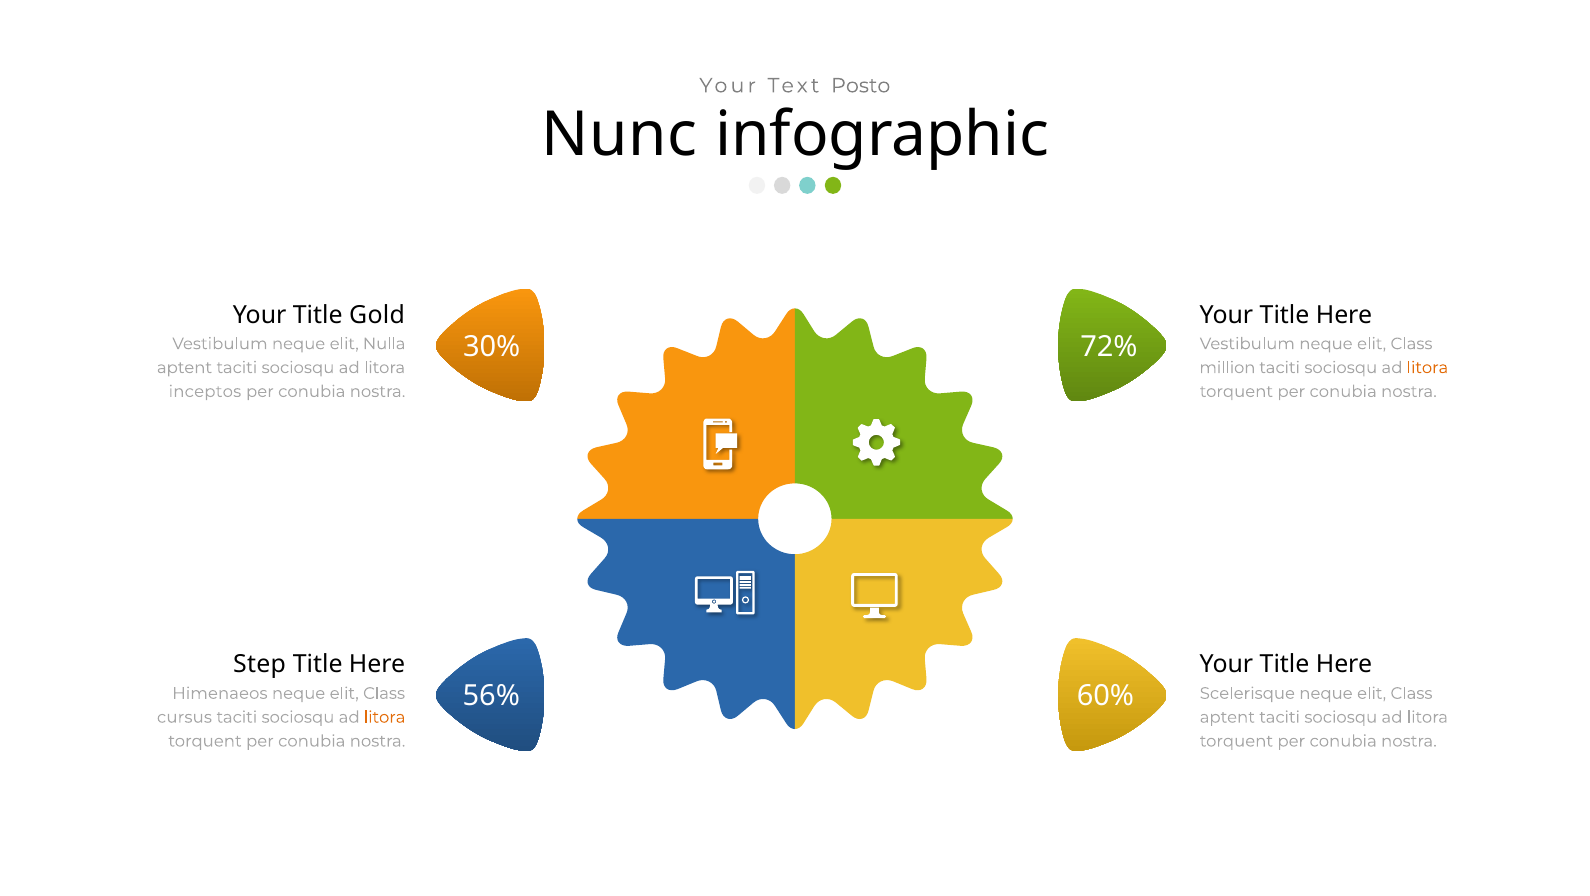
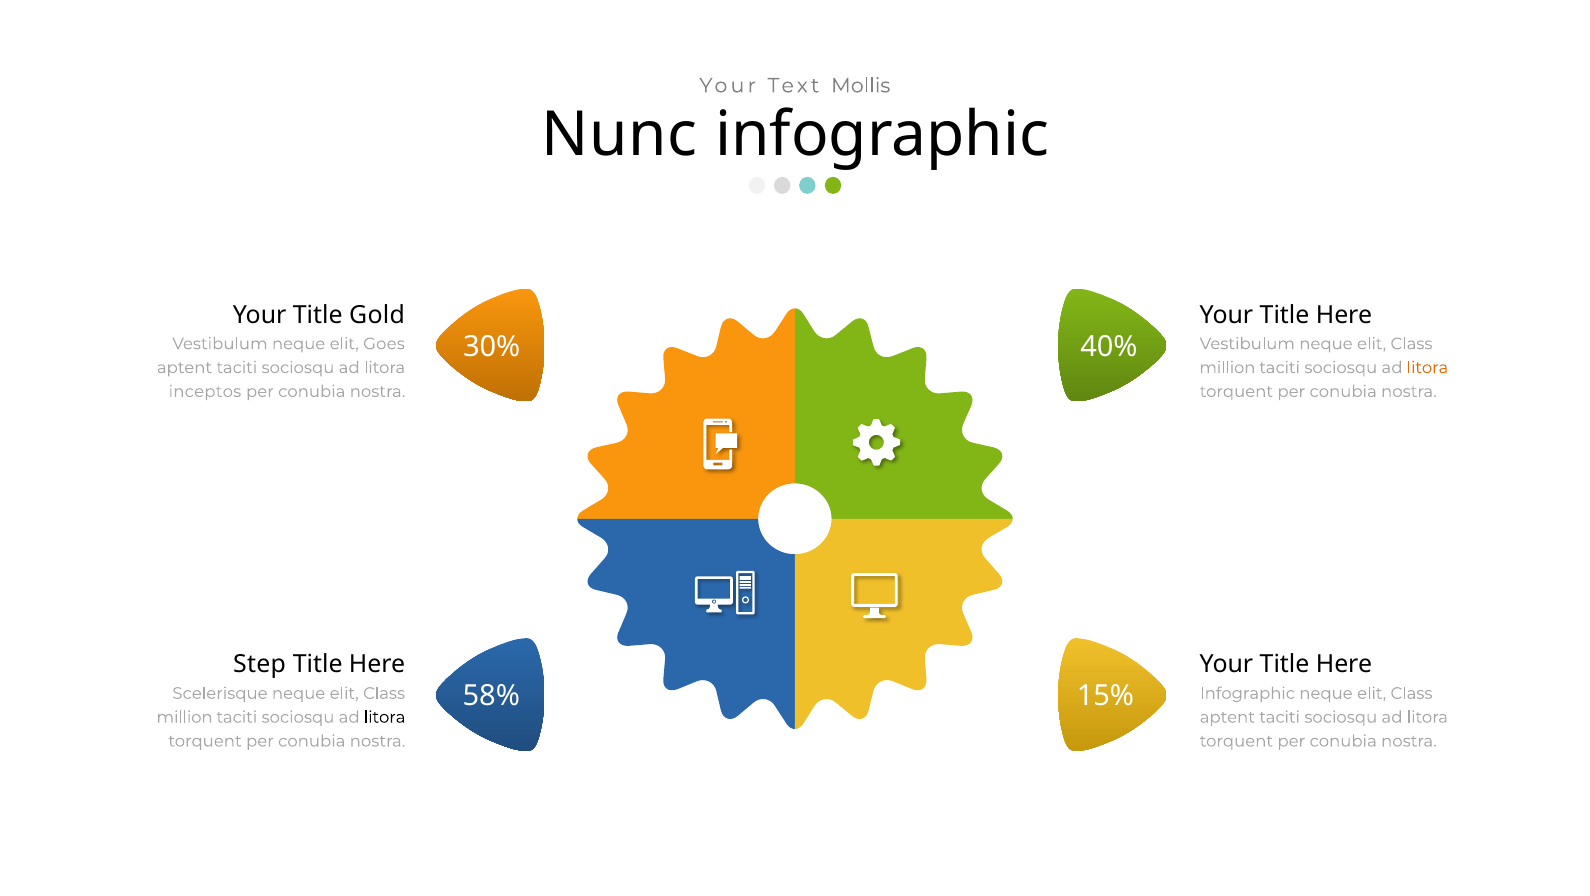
Posto: Posto -> Mollis
72%: 72% -> 40%
Nulla: Nulla -> Goes
56%: 56% -> 58%
60%: 60% -> 15%
Himenaeos: Himenaeos -> Scelerisque
Scelerisque at (1247, 693): Scelerisque -> Infographic
cursus at (184, 717): cursus -> million
litora at (385, 717) colour: orange -> black
